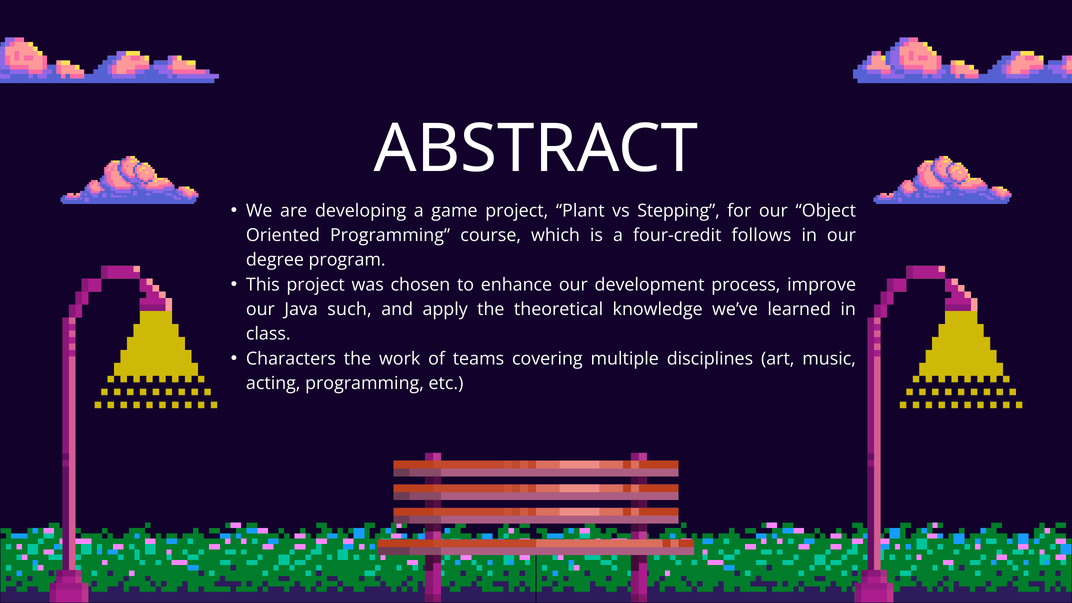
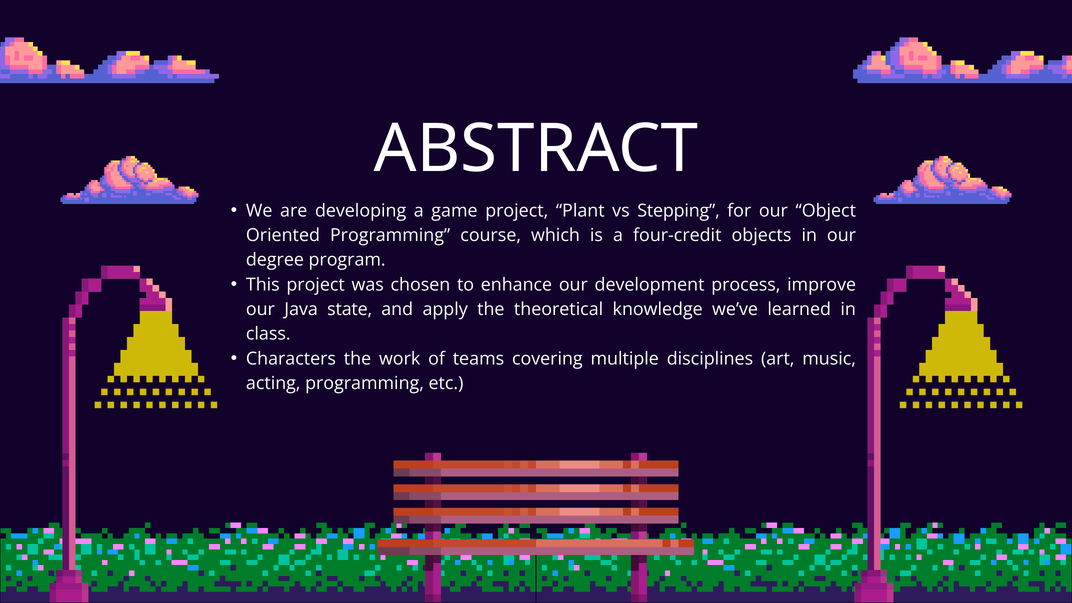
follows: follows -> objects
such: such -> state
